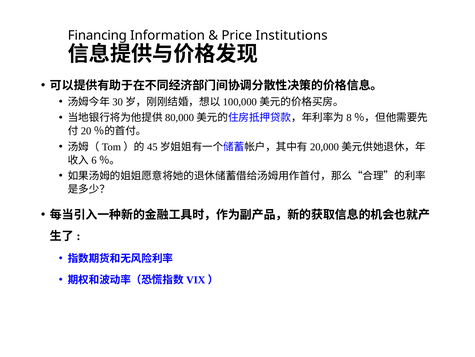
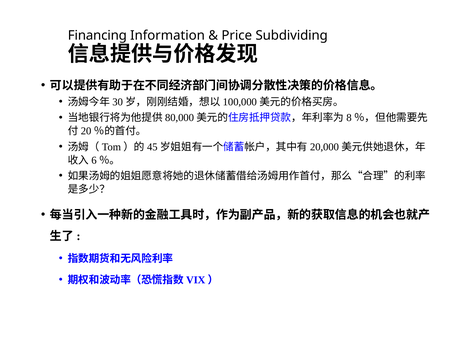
Institutions: Institutions -> Subdividing
